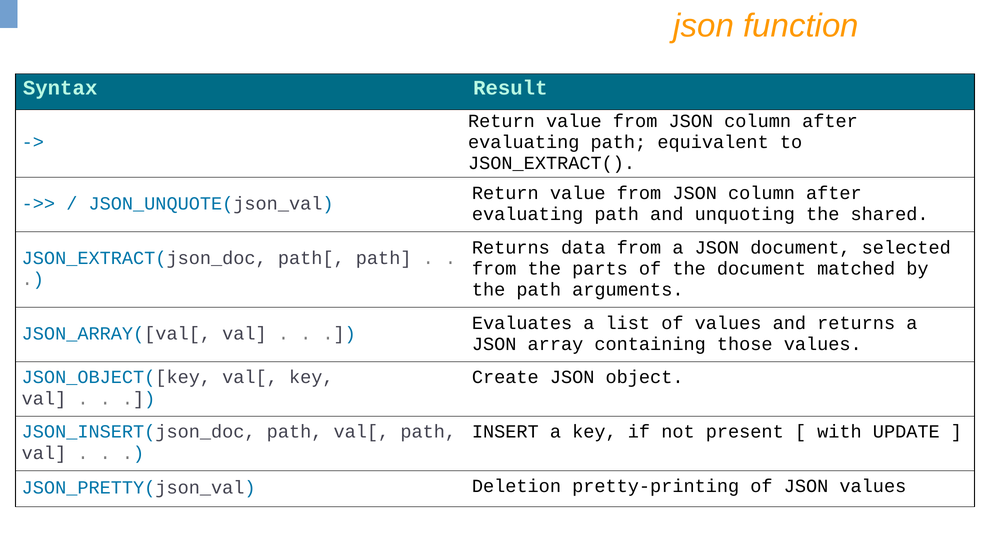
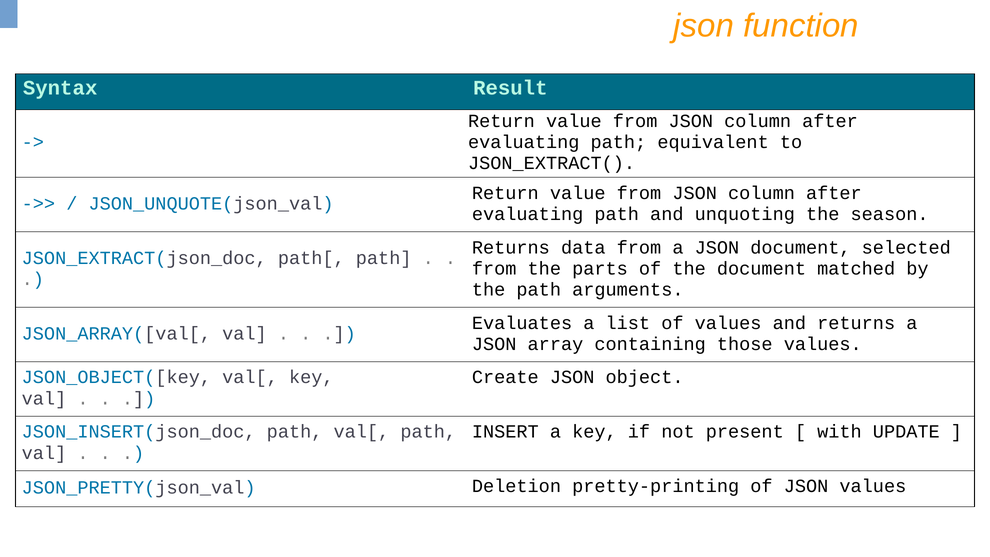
shared: shared -> season
